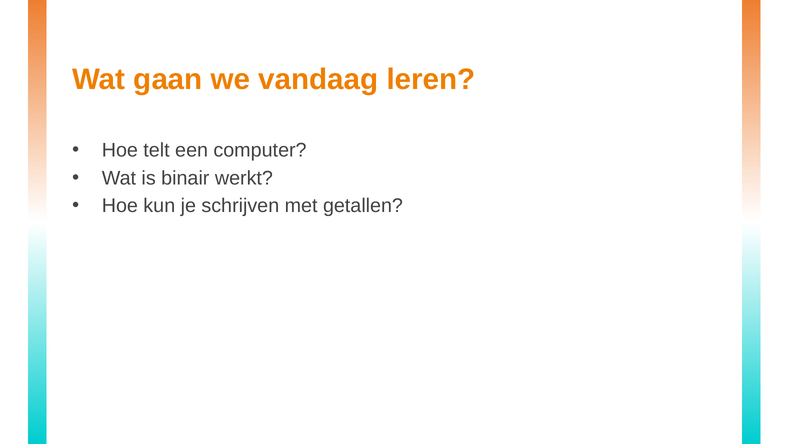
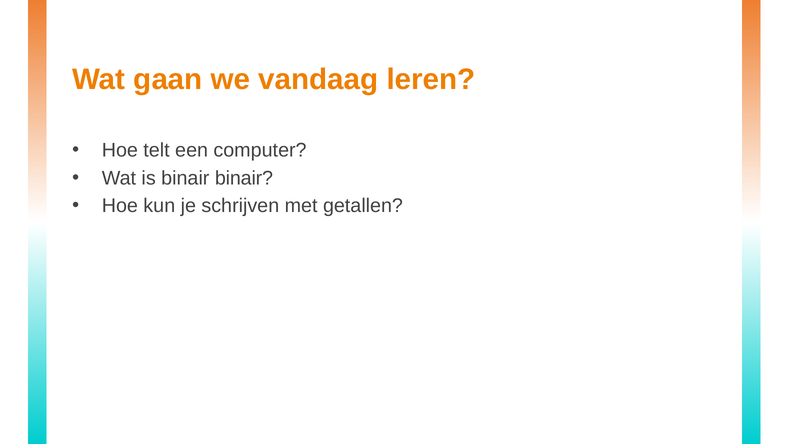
binair werkt: werkt -> binair
